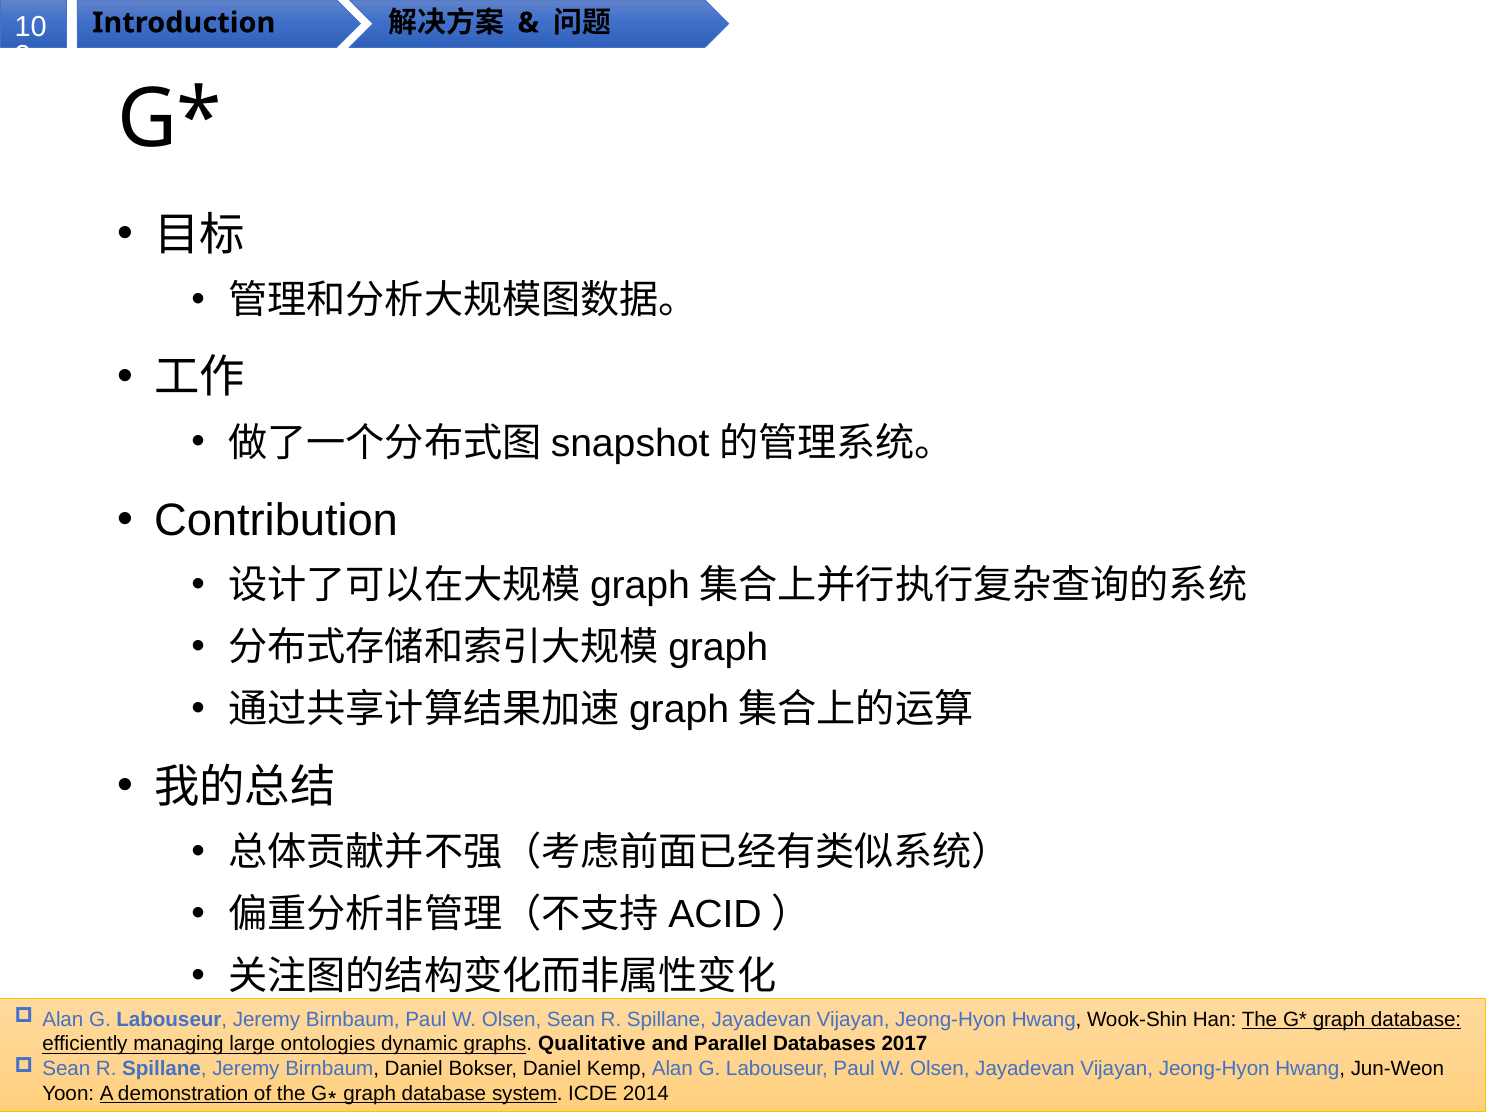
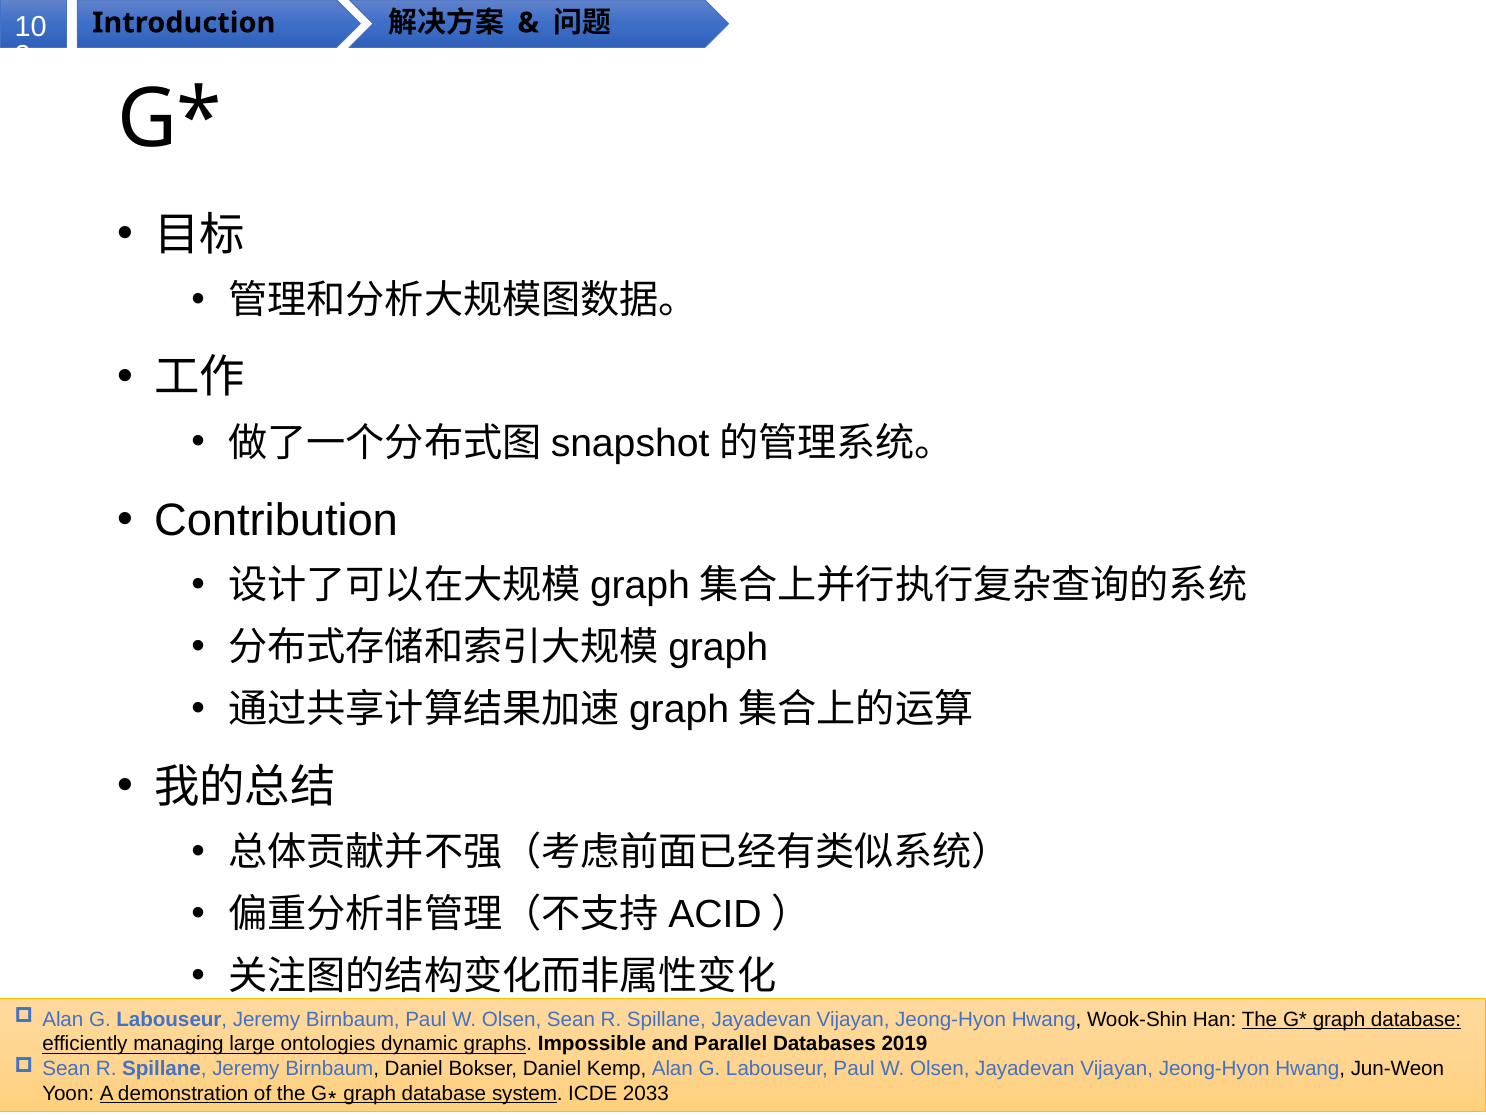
Qualitative: Qualitative -> Impossible
2017: 2017 -> 2019
2014: 2014 -> 2033
